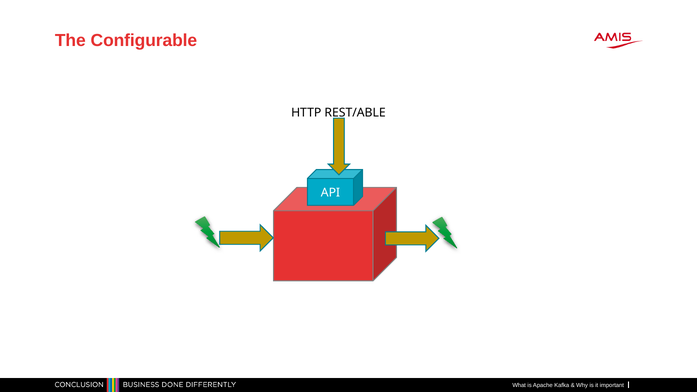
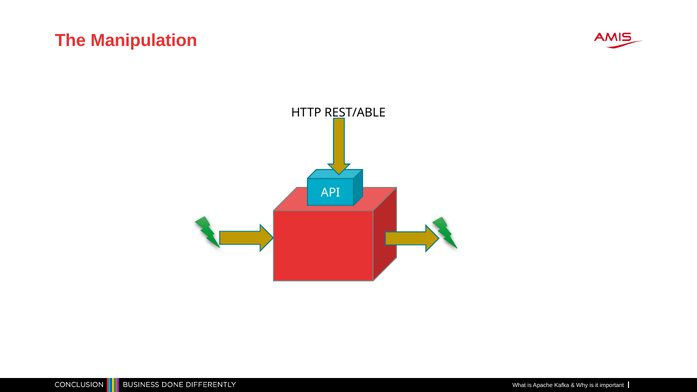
Configurable: Configurable -> Manipulation
